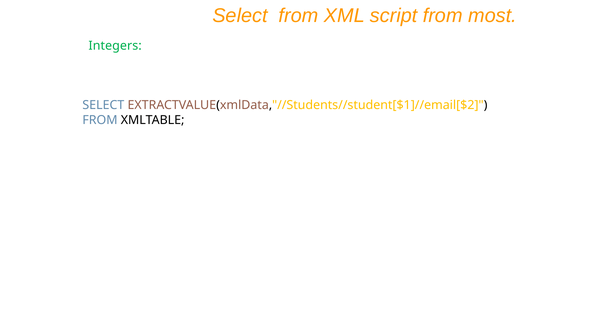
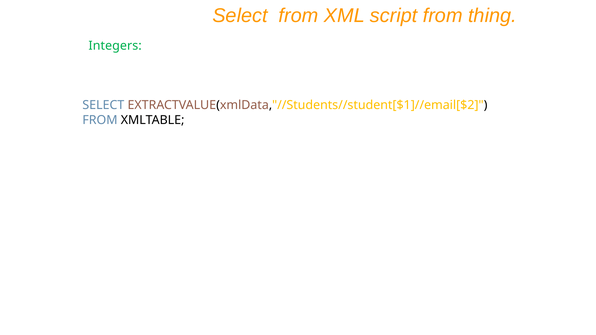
most: most -> thing
